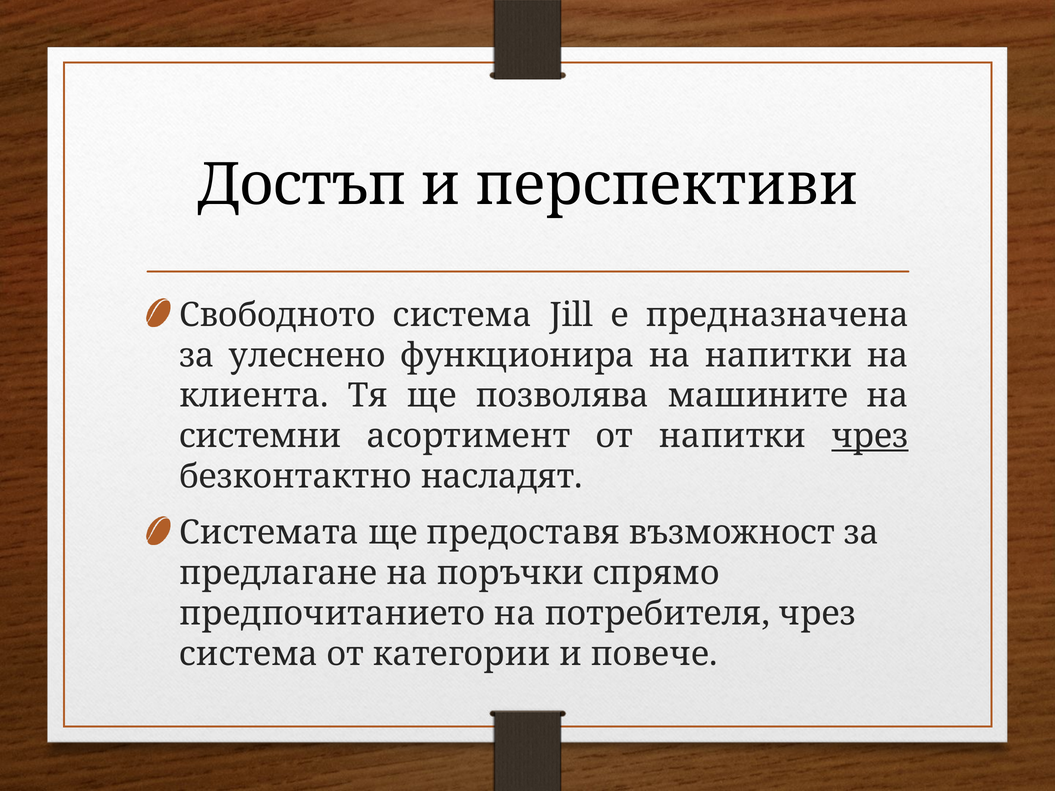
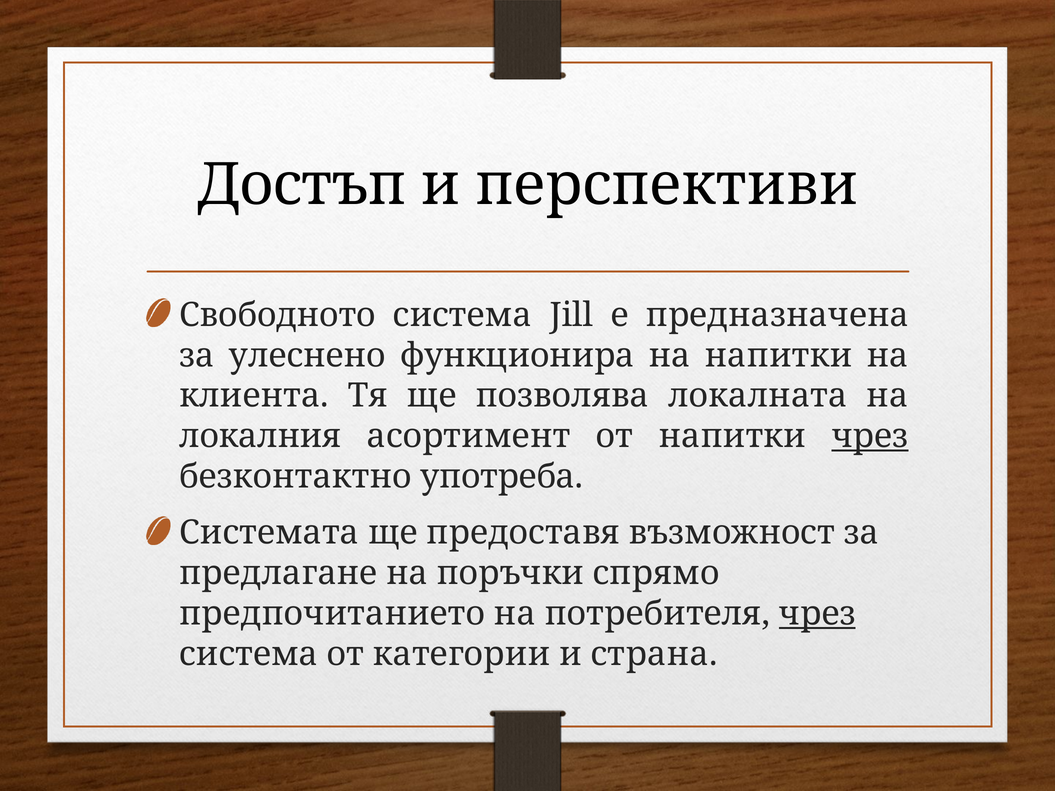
машините: машините -> локалната
системни: системни -> локалния
насладят: насладят -> употреба
чрез at (817, 614) underline: none -> present
повече: повече -> страна
